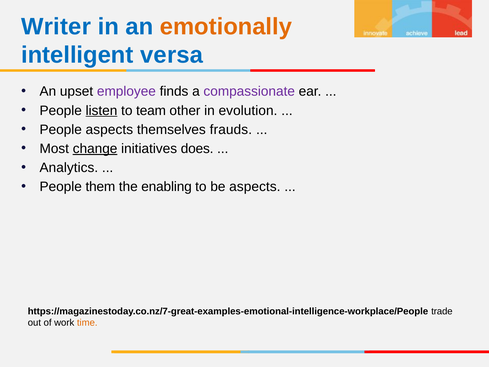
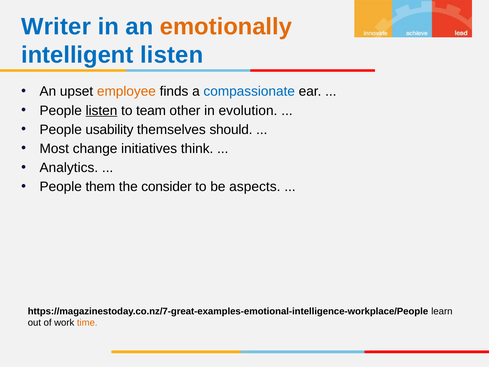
intelligent versa: versa -> listen
employee colour: purple -> orange
compassionate colour: purple -> blue
People aspects: aspects -> usability
frauds: frauds -> should
change underline: present -> none
does: does -> think
enabling: enabling -> consider
trade: trade -> learn
